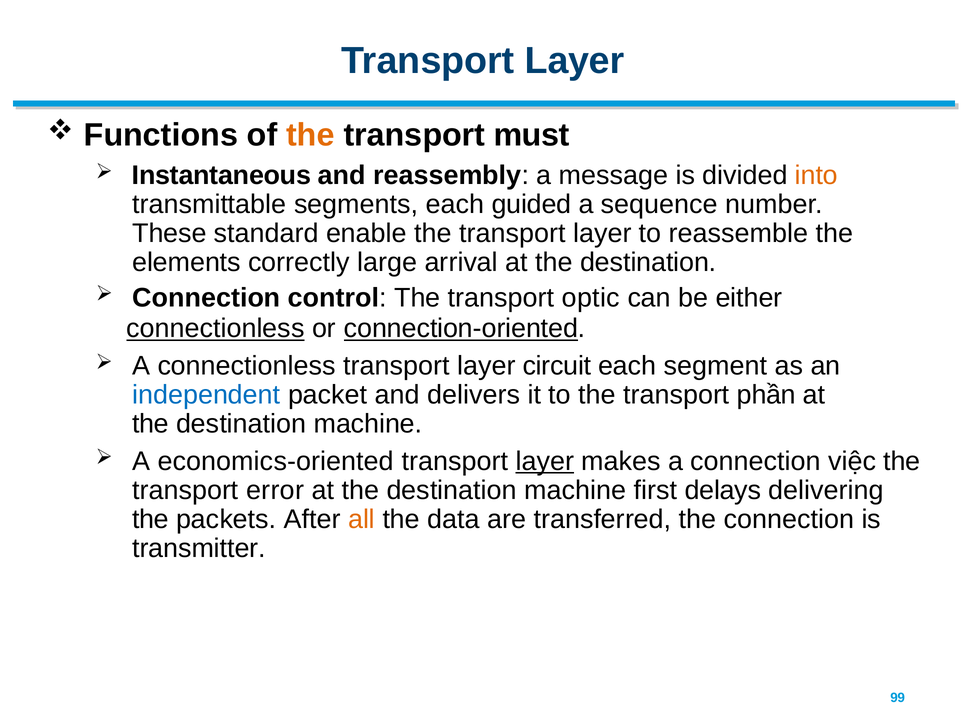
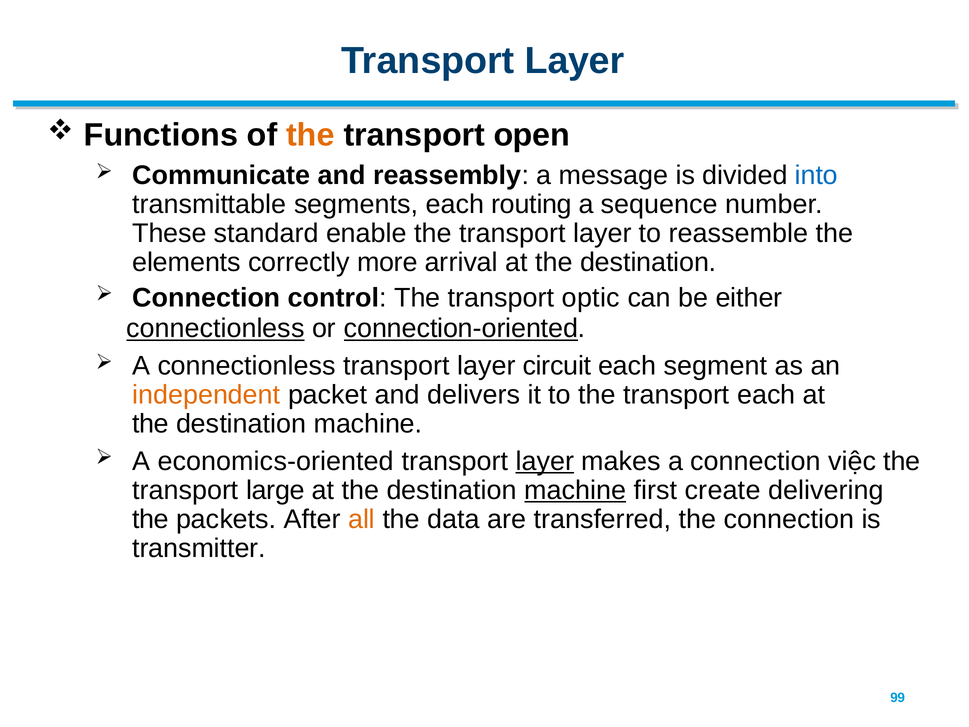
must: must -> open
Instantaneous: Instantaneous -> Communicate
into colour: orange -> blue
guided: guided -> routing
large: large -> more
independent colour: blue -> orange
transport phần: phần -> each
error: error -> large
machine at (575, 490) underline: none -> present
delays: delays -> create
